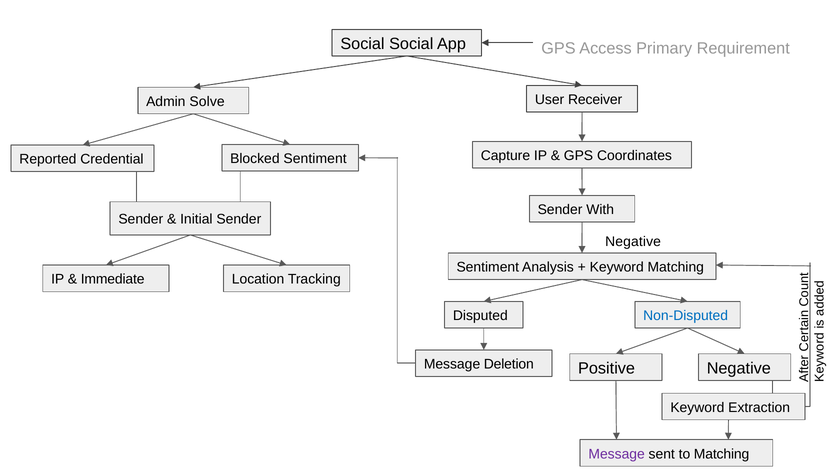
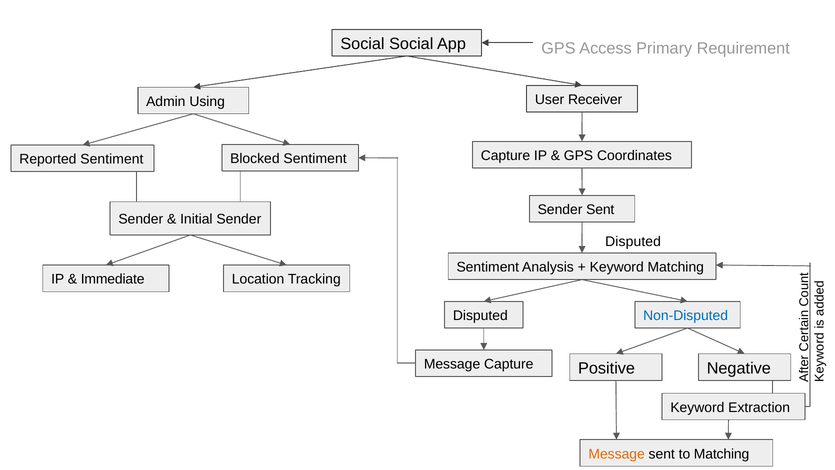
Solve: Solve -> Using
Reported Credential: Credential -> Sentiment
Sender With: With -> Sent
Negative at (633, 242): Negative -> Disputed
Message Deletion: Deletion -> Capture
Message at (617, 454) colour: purple -> orange
